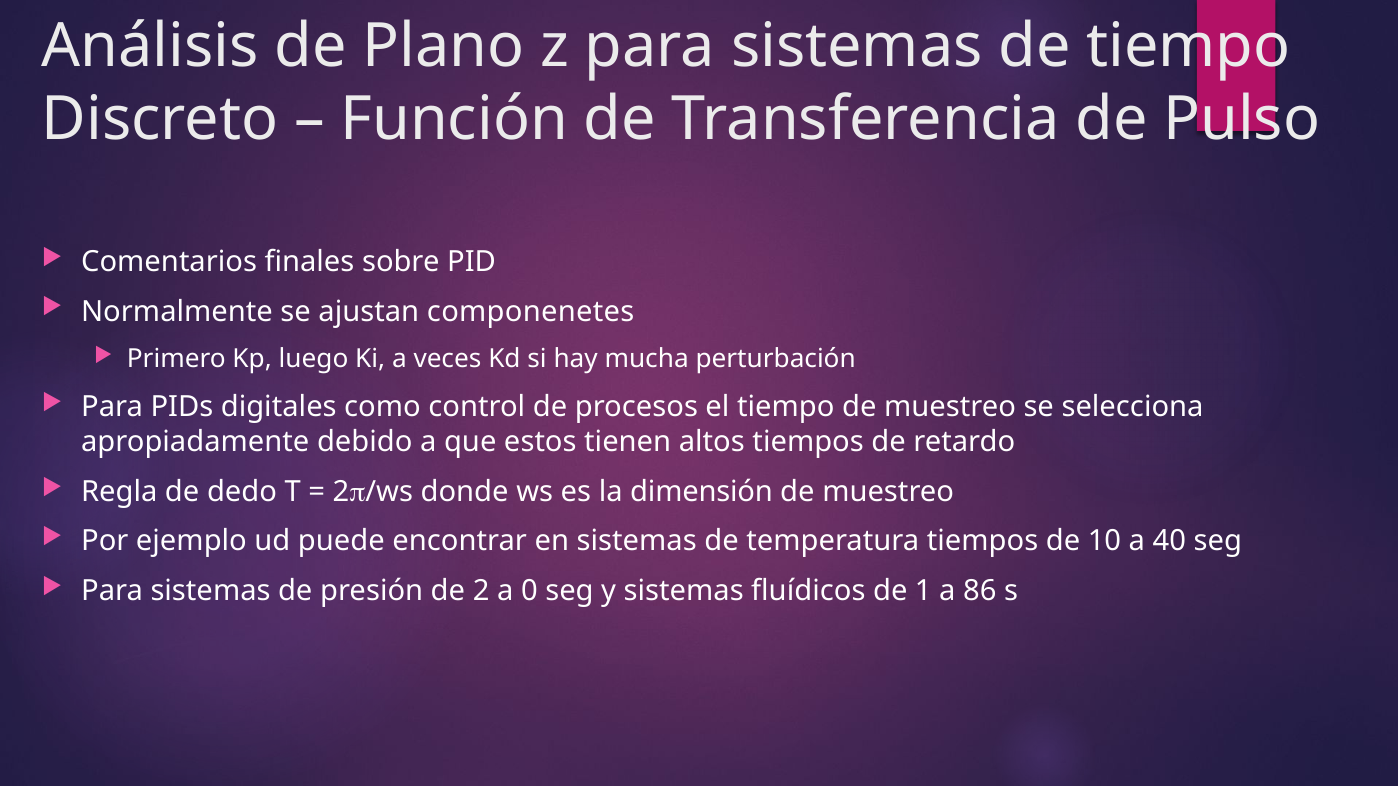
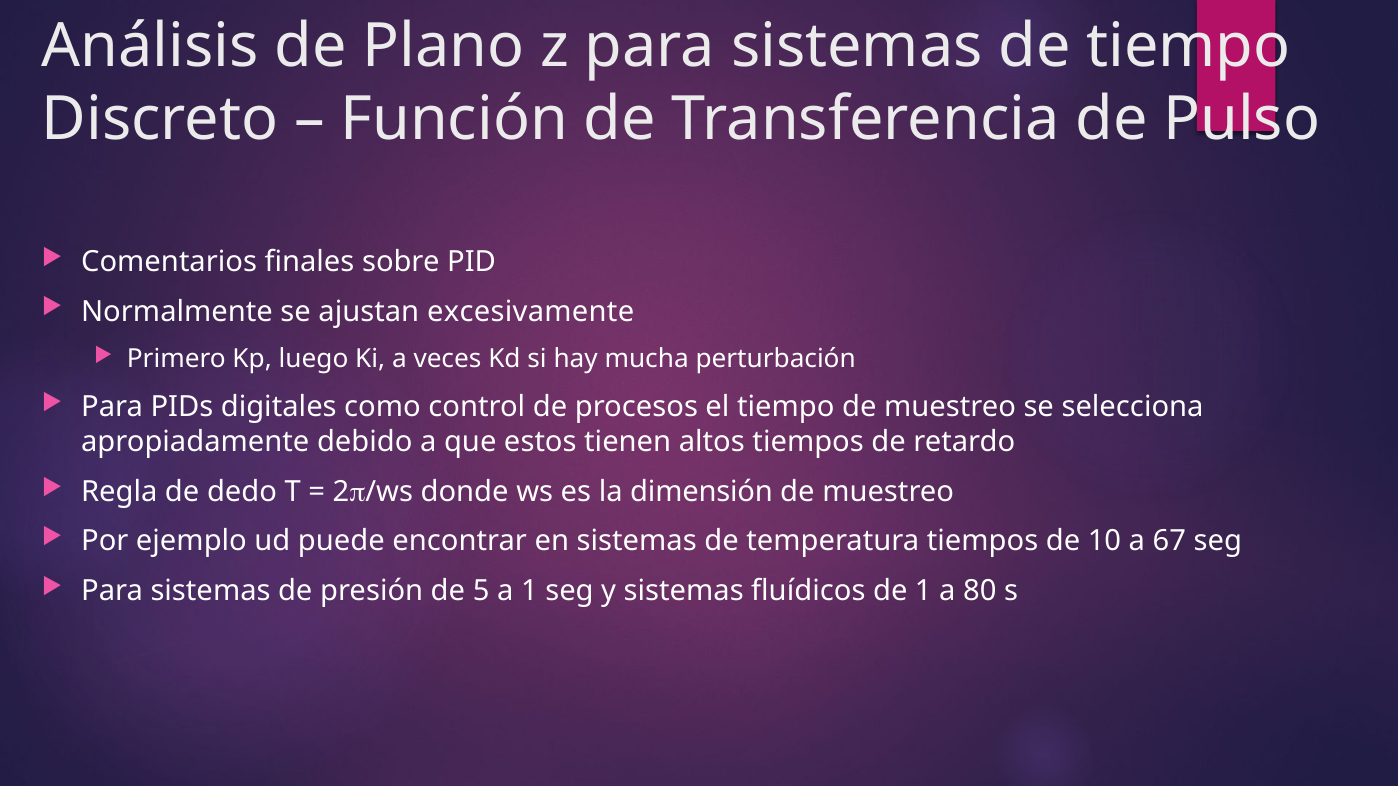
componenetes: componenetes -> excesivamente
40: 40 -> 67
2: 2 -> 5
a 0: 0 -> 1
86: 86 -> 80
